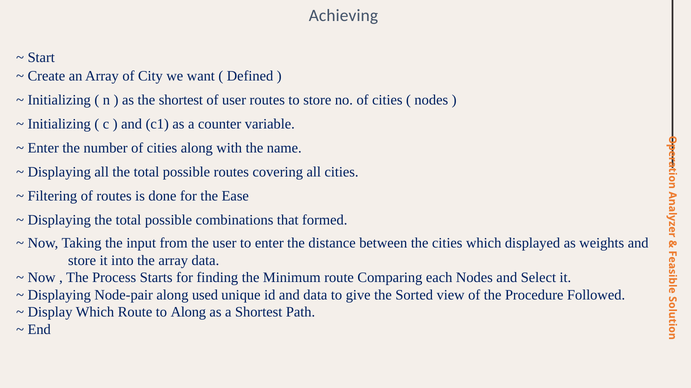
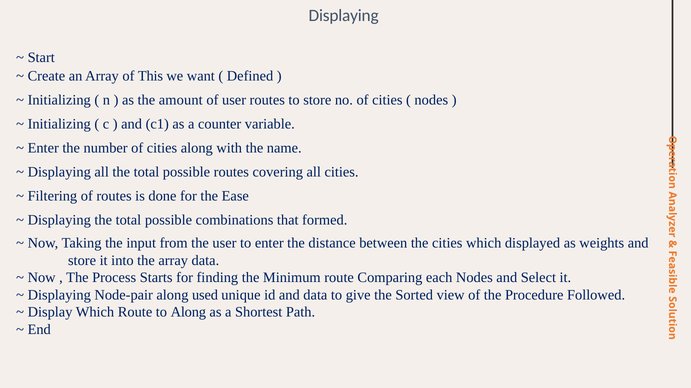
Achieving at (343, 16): Achieving -> Displaying
City: City -> This
the shortest: shortest -> amount
